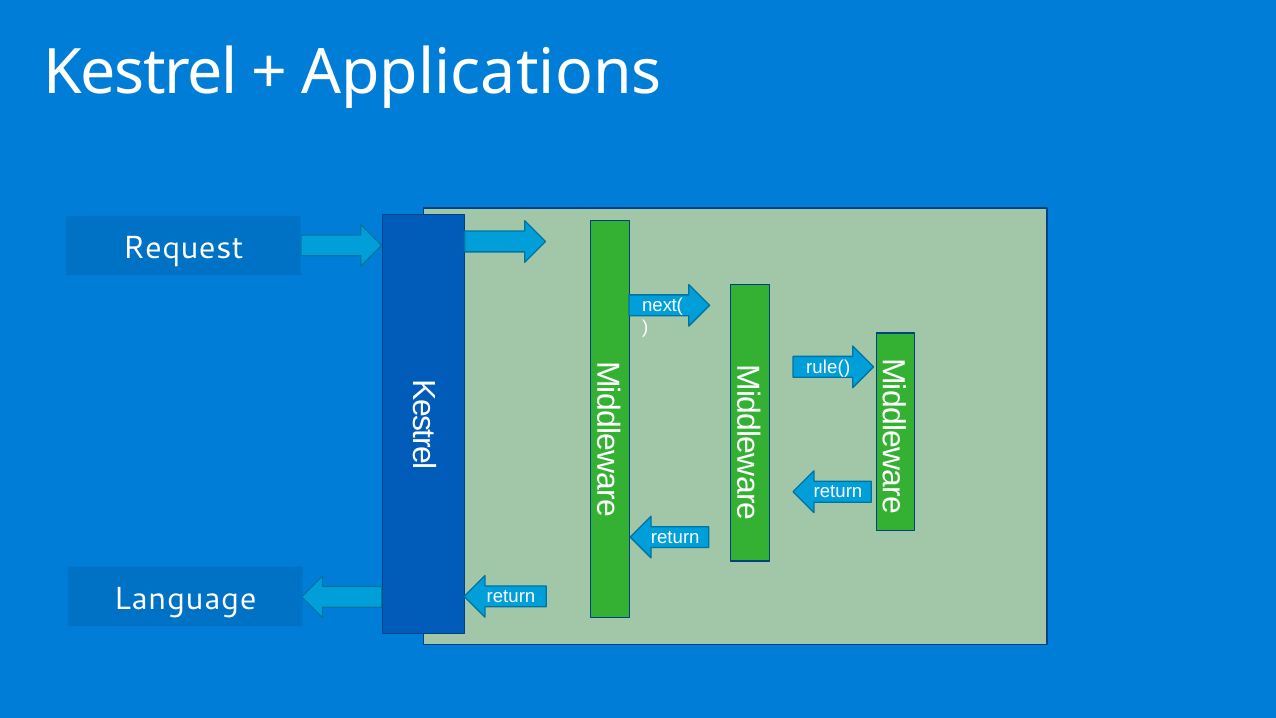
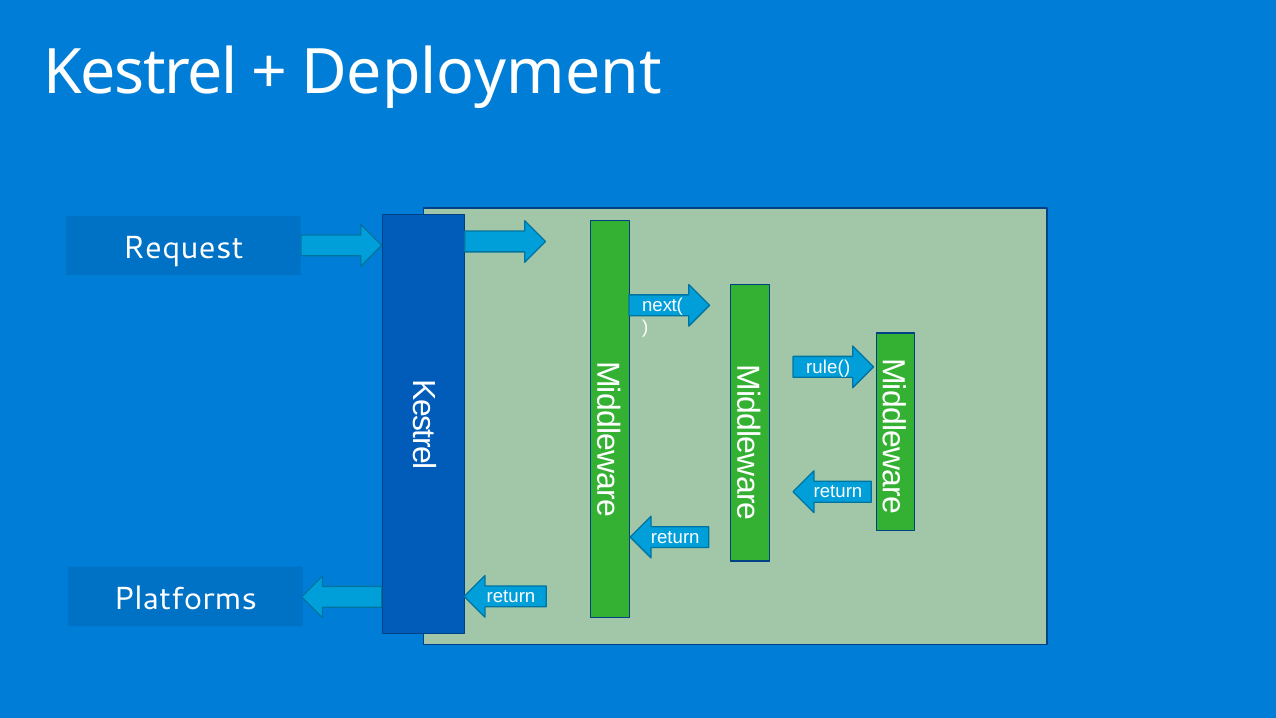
Applications: Applications -> Deployment
Language: Language -> Platforms
